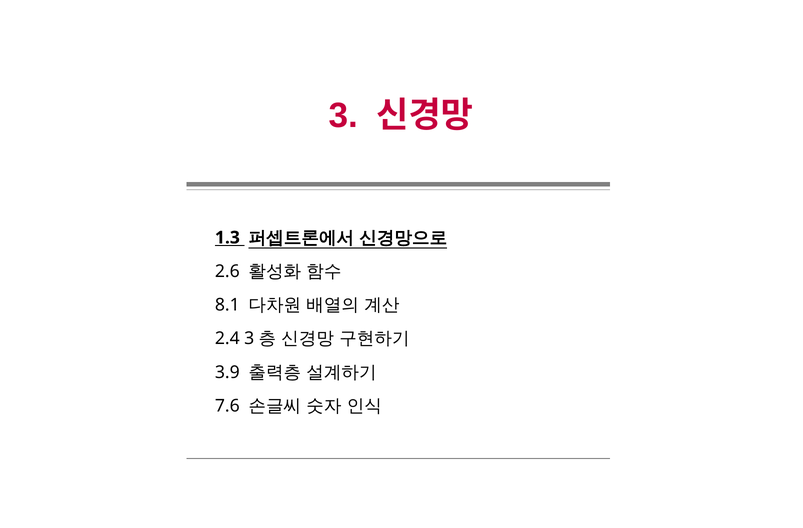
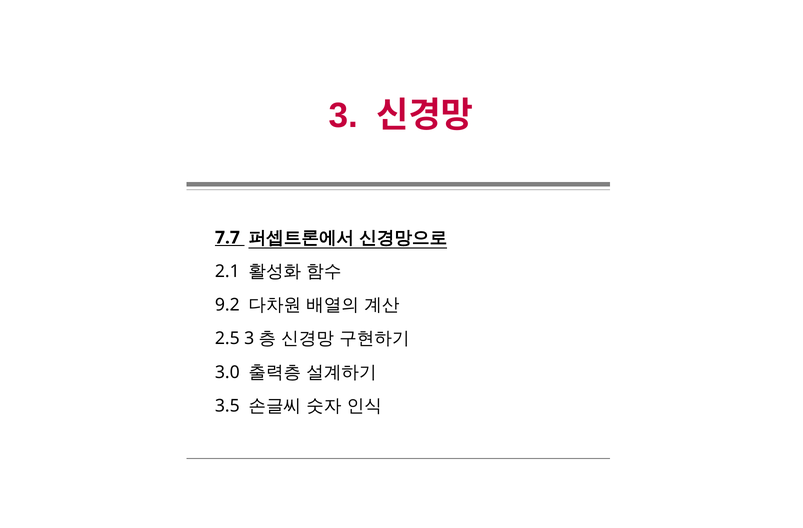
1.3: 1.3 -> 7.7
2.6: 2.6 -> 2.1
8.1: 8.1 -> 9.2
2.4: 2.4 -> 2.5
3.9: 3.9 -> 3.0
7.6: 7.6 -> 3.5
